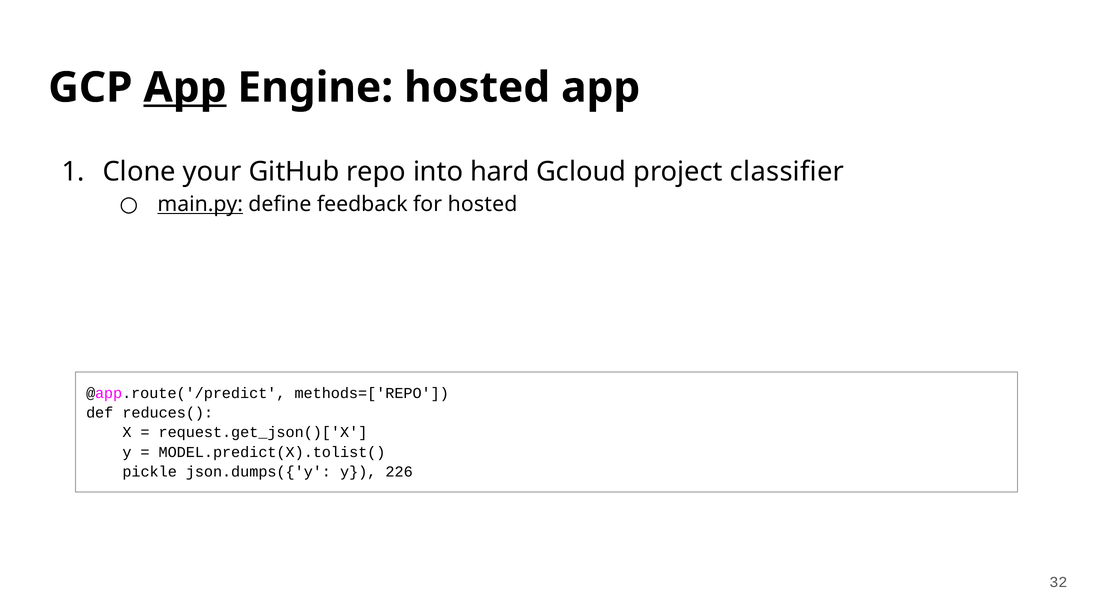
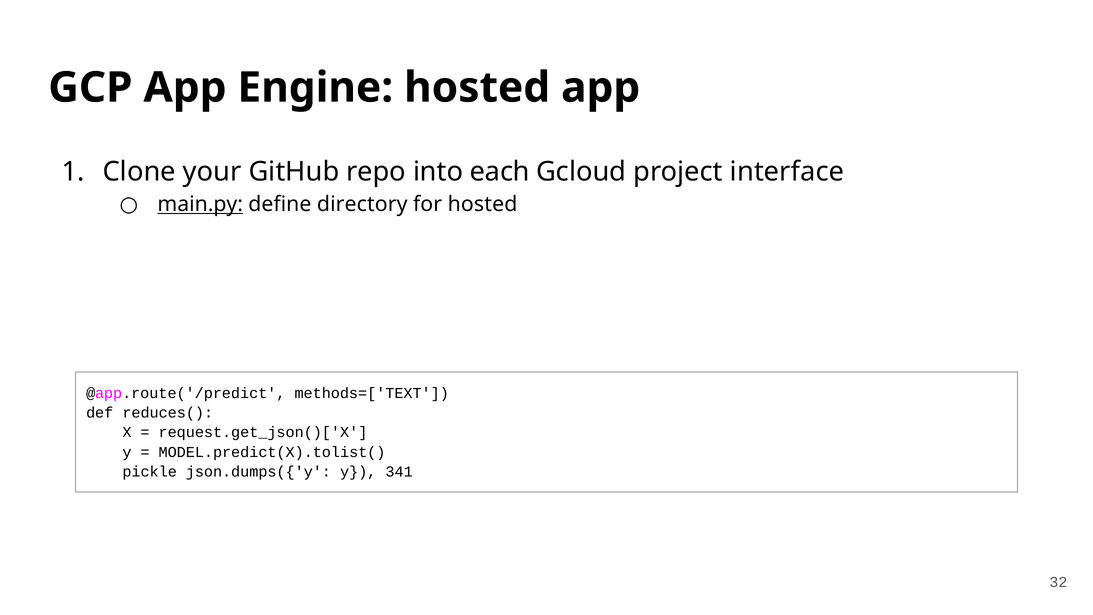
App at (185, 88) underline: present -> none
hard: hard -> each
classifier: classifier -> interface
feedback: feedback -> directory
methods=['REPO: methods=['REPO -> methods=['TEXT
226: 226 -> 341
